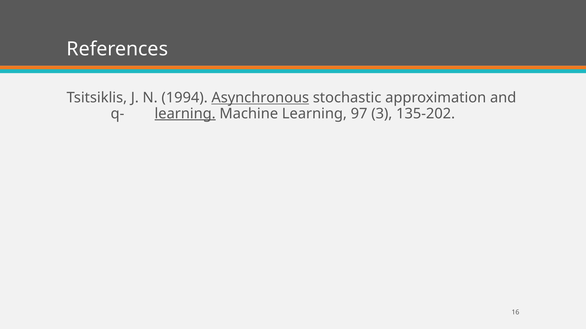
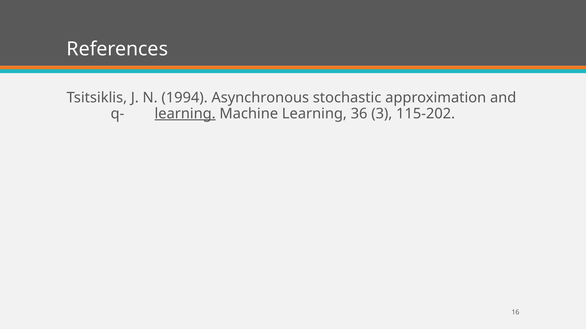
Asynchronous underline: present -> none
97: 97 -> 36
135-202: 135-202 -> 115-202
